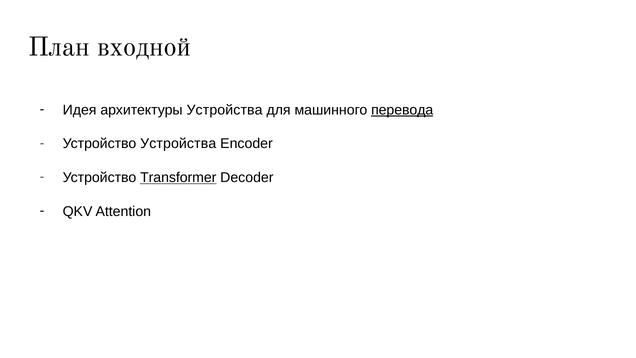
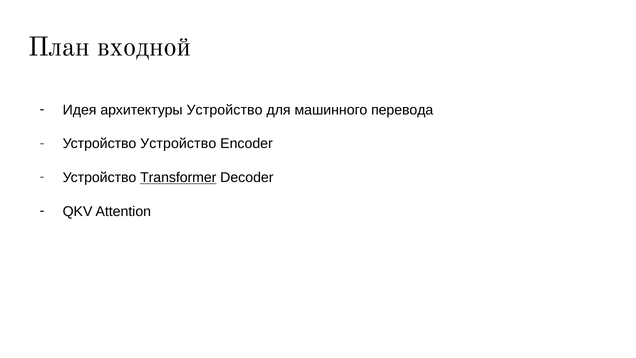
архитектуры Устройства: Устройства -> Устройство
перевода underline: present -> none
Устройство Устройства: Устройства -> Устройство
